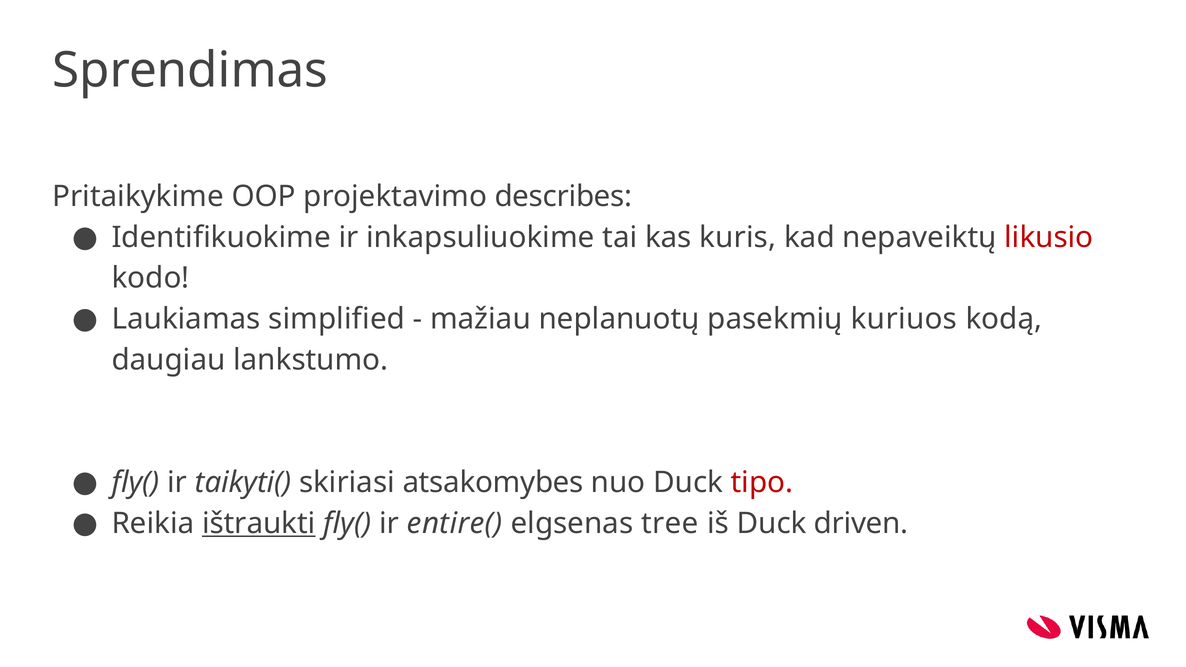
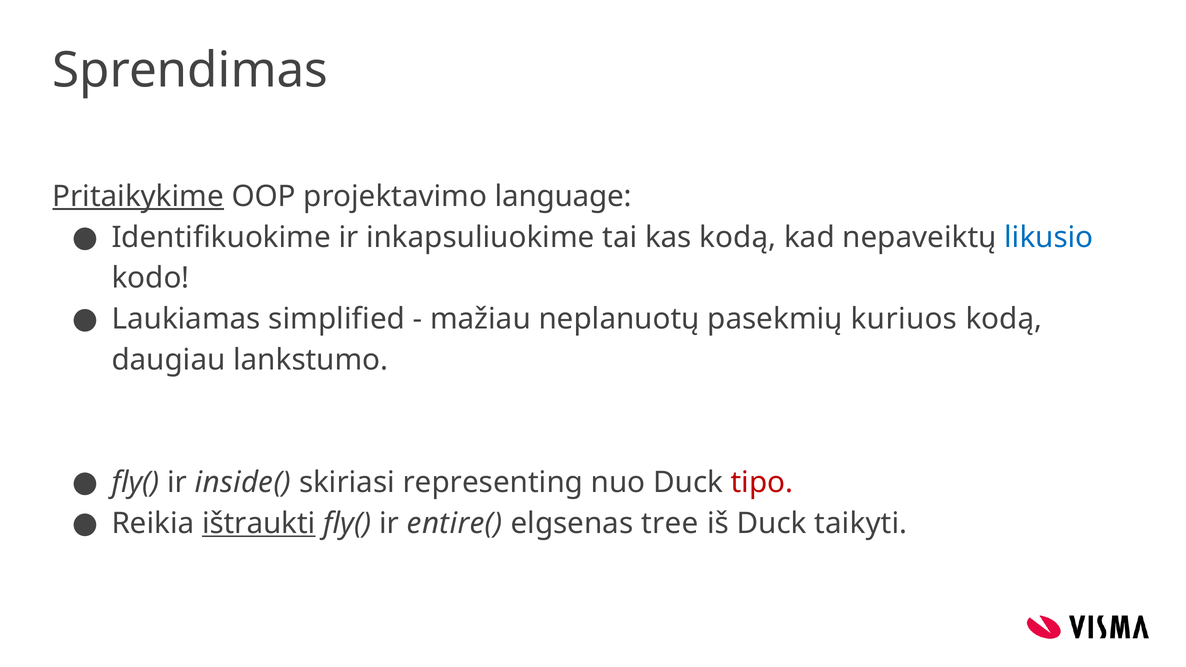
Pritaikykime underline: none -> present
describes: describes -> language
kas kuris: kuris -> kodą
likusio colour: red -> blue
taikyti(: taikyti( -> inside(
atsakomybes: atsakomybes -> representing
driven: driven -> taikyti
